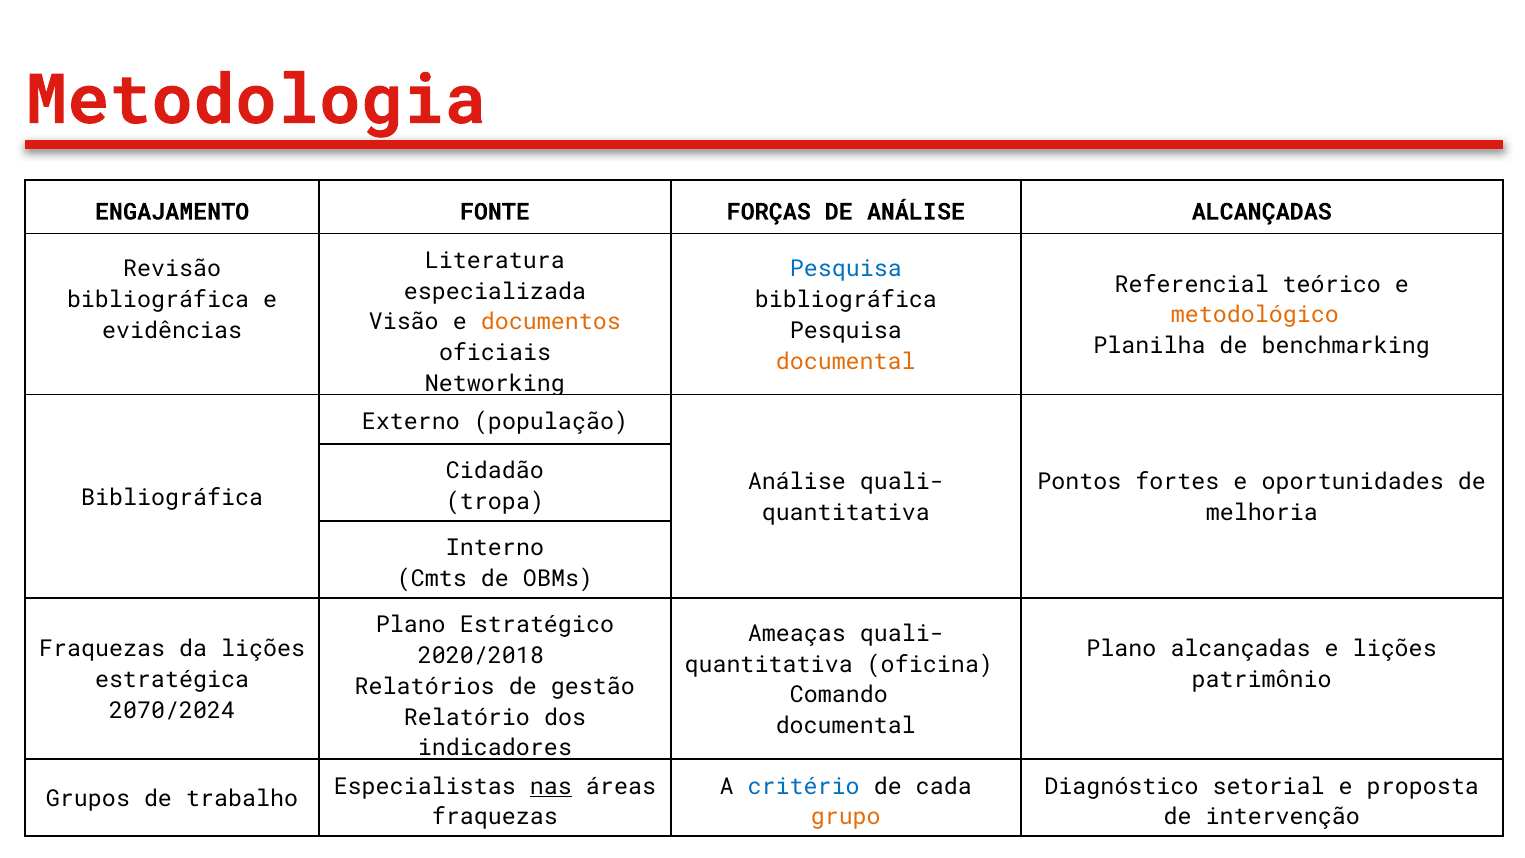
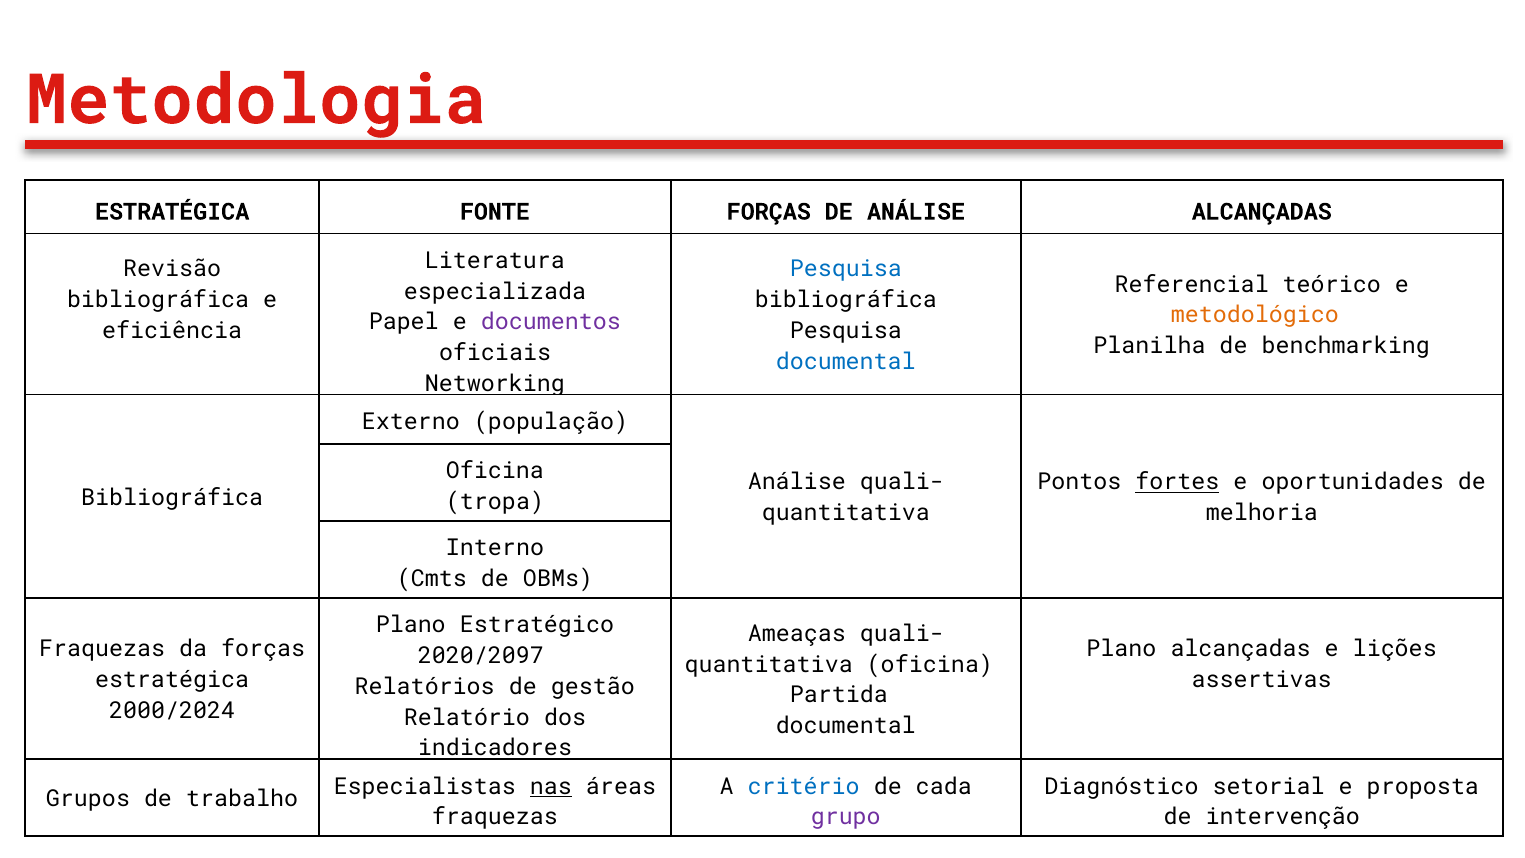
ENGAJAMENTO at (172, 212): ENGAJAMENTO -> ESTRATÉGICA
Visão: Visão -> Papel
documentos colour: orange -> purple
evidências: evidências -> eficiência
documental at (846, 361) colour: orange -> blue
Cidadão at (495, 471): Cidadão -> Oficina
fortes underline: none -> present
da lições: lições -> forças
2020/2018: 2020/2018 -> 2020/2097
patrimônio: patrimônio -> assertivas
Comando: Comando -> Partida
2070/2024: 2070/2024 -> 2000/2024
grupo colour: orange -> purple
